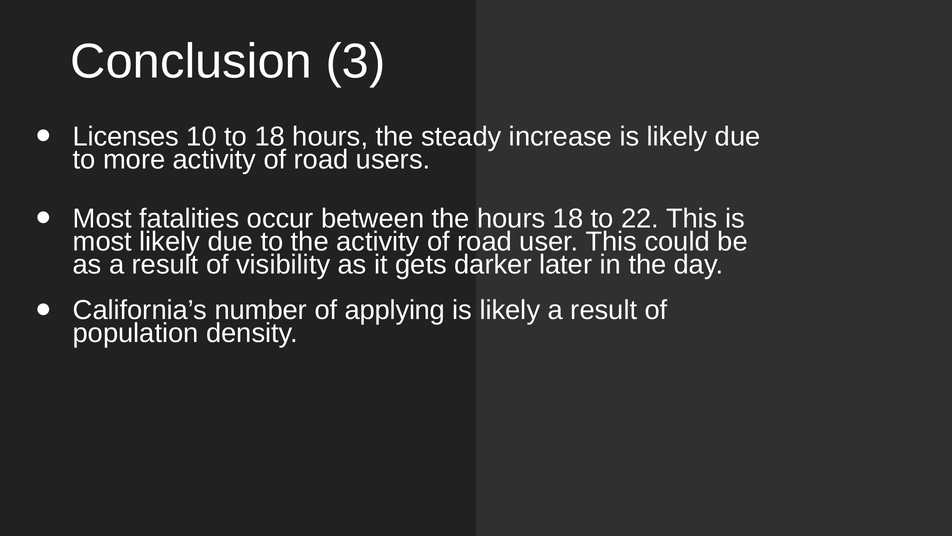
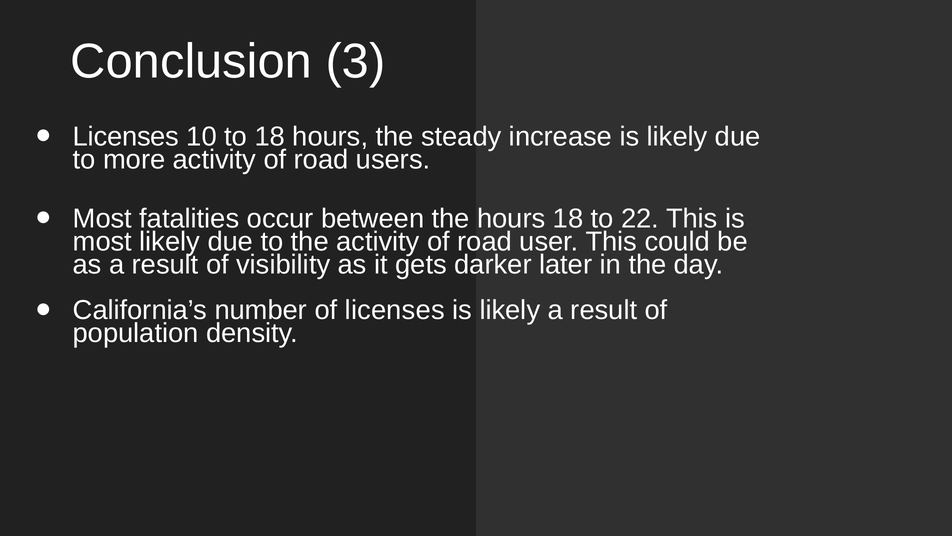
of applying: applying -> licenses
